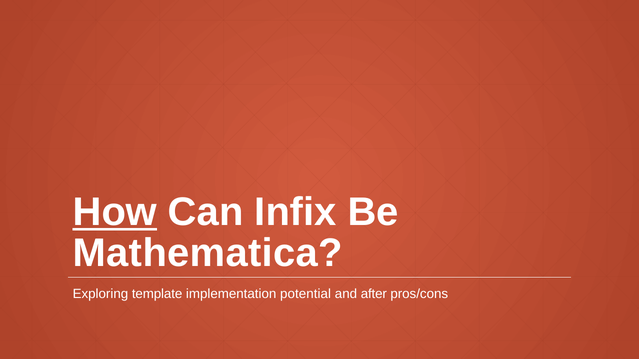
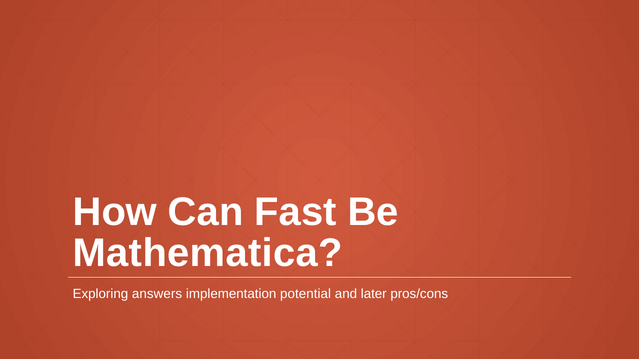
How underline: present -> none
Infix: Infix -> Fast
template: template -> answers
after: after -> later
